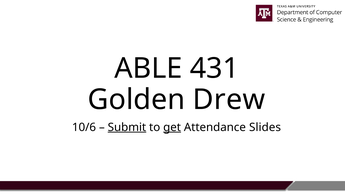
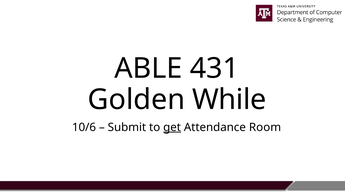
Drew: Drew -> While
Submit underline: present -> none
Slides: Slides -> Room
